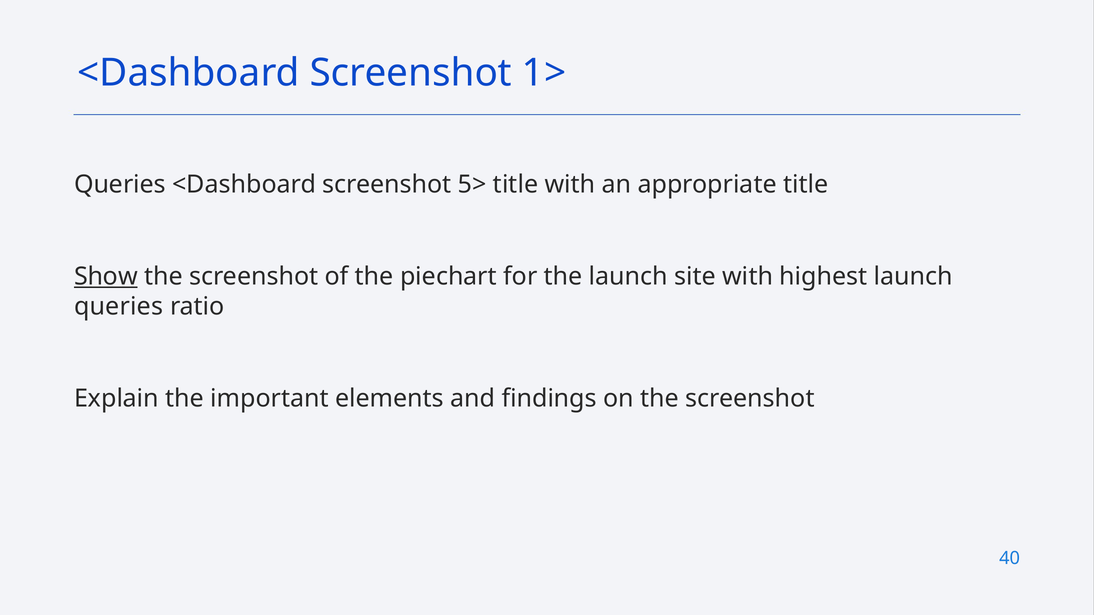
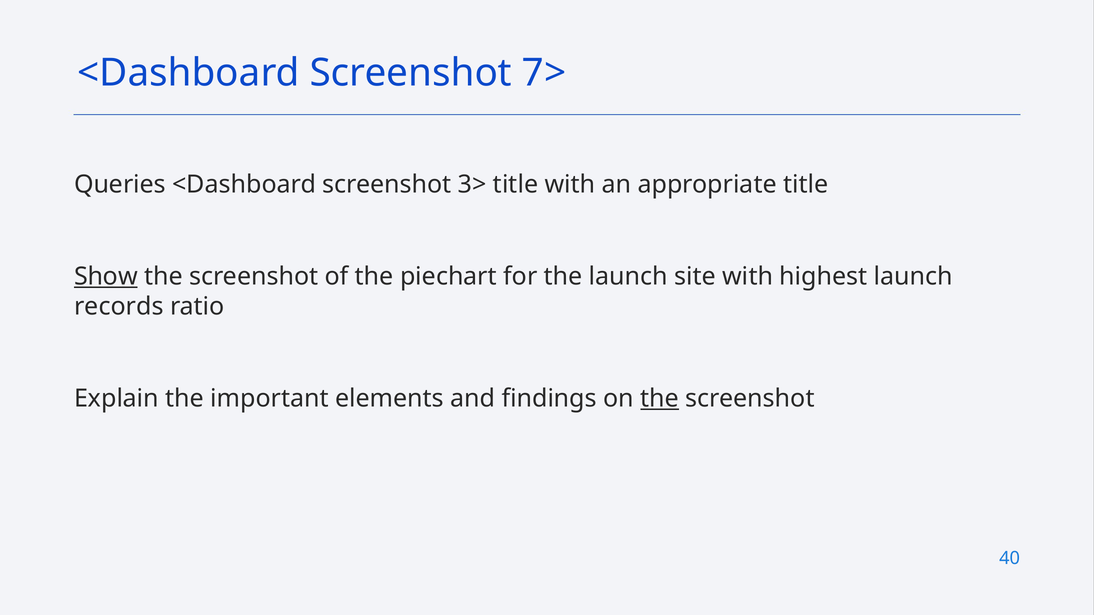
1>: 1> -> 7>
5>: 5> -> 3>
queries at (119, 307): queries -> records
the at (660, 399) underline: none -> present
